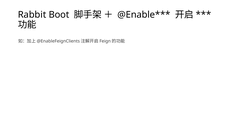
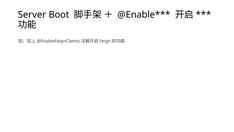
Rabbit: Rabbit -> Server
